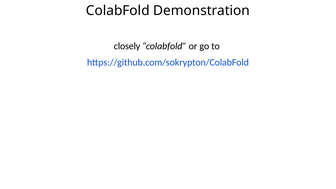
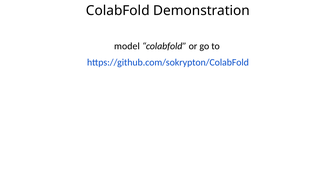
closely: closely -> model
